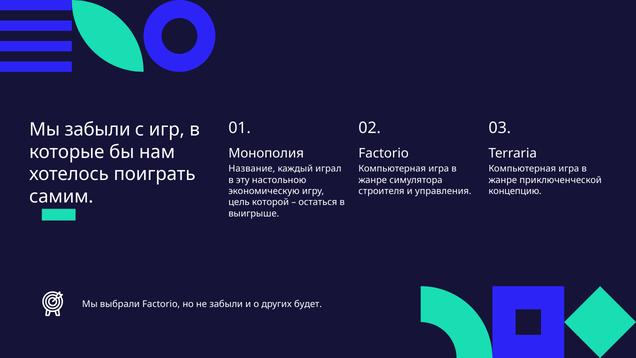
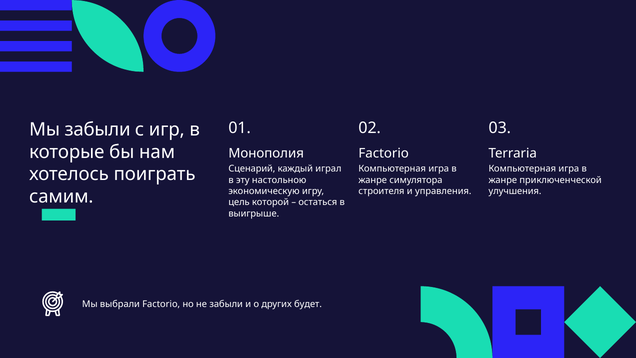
Название: Название -> Сценарий
концепцию: концепцию -> улучшения
